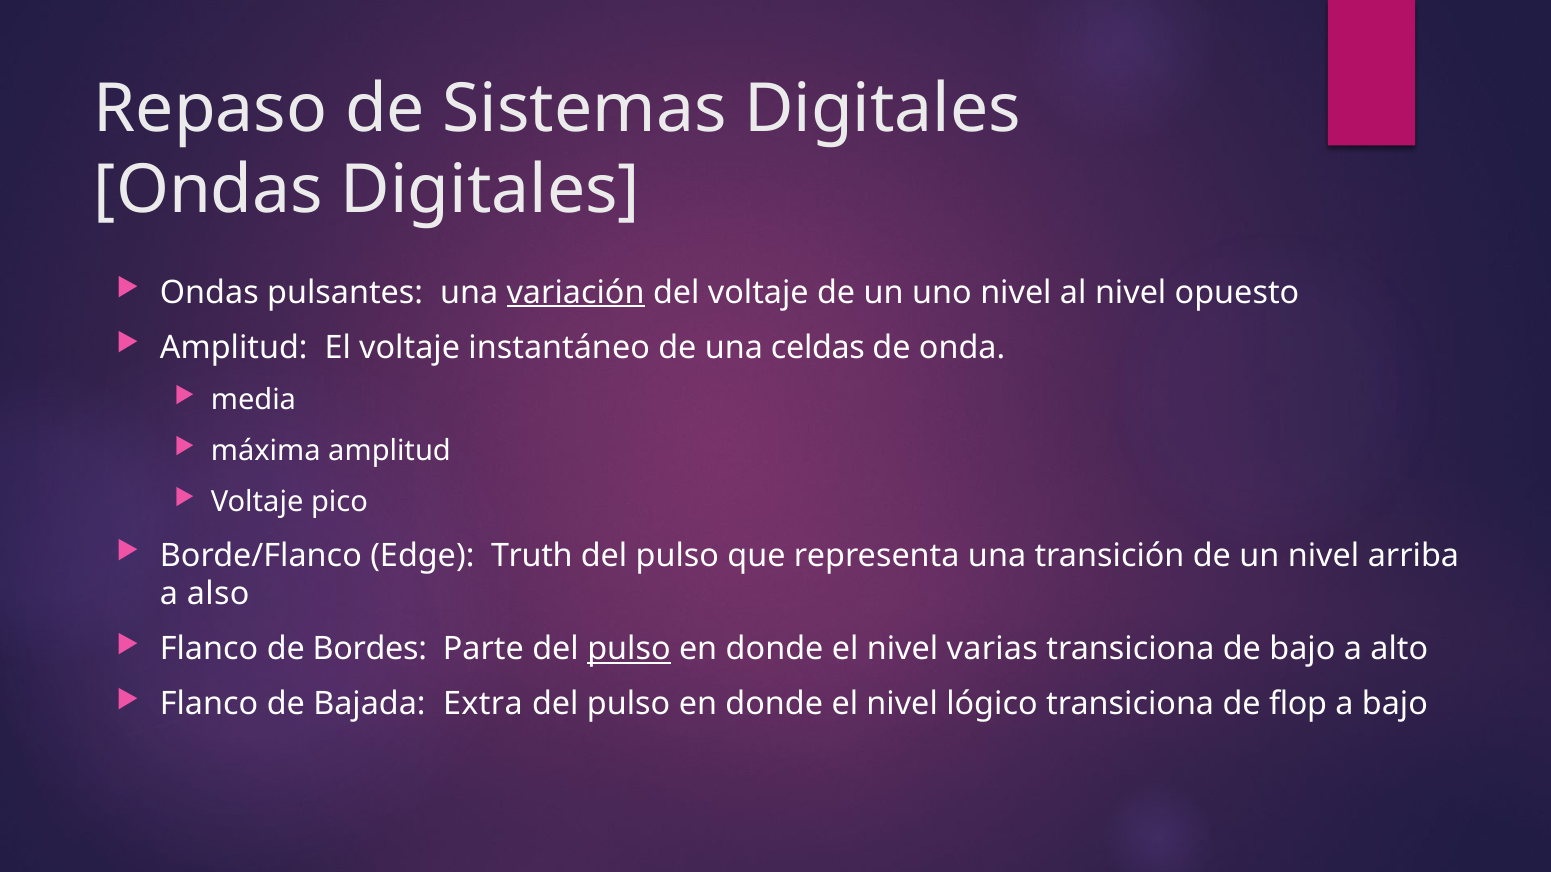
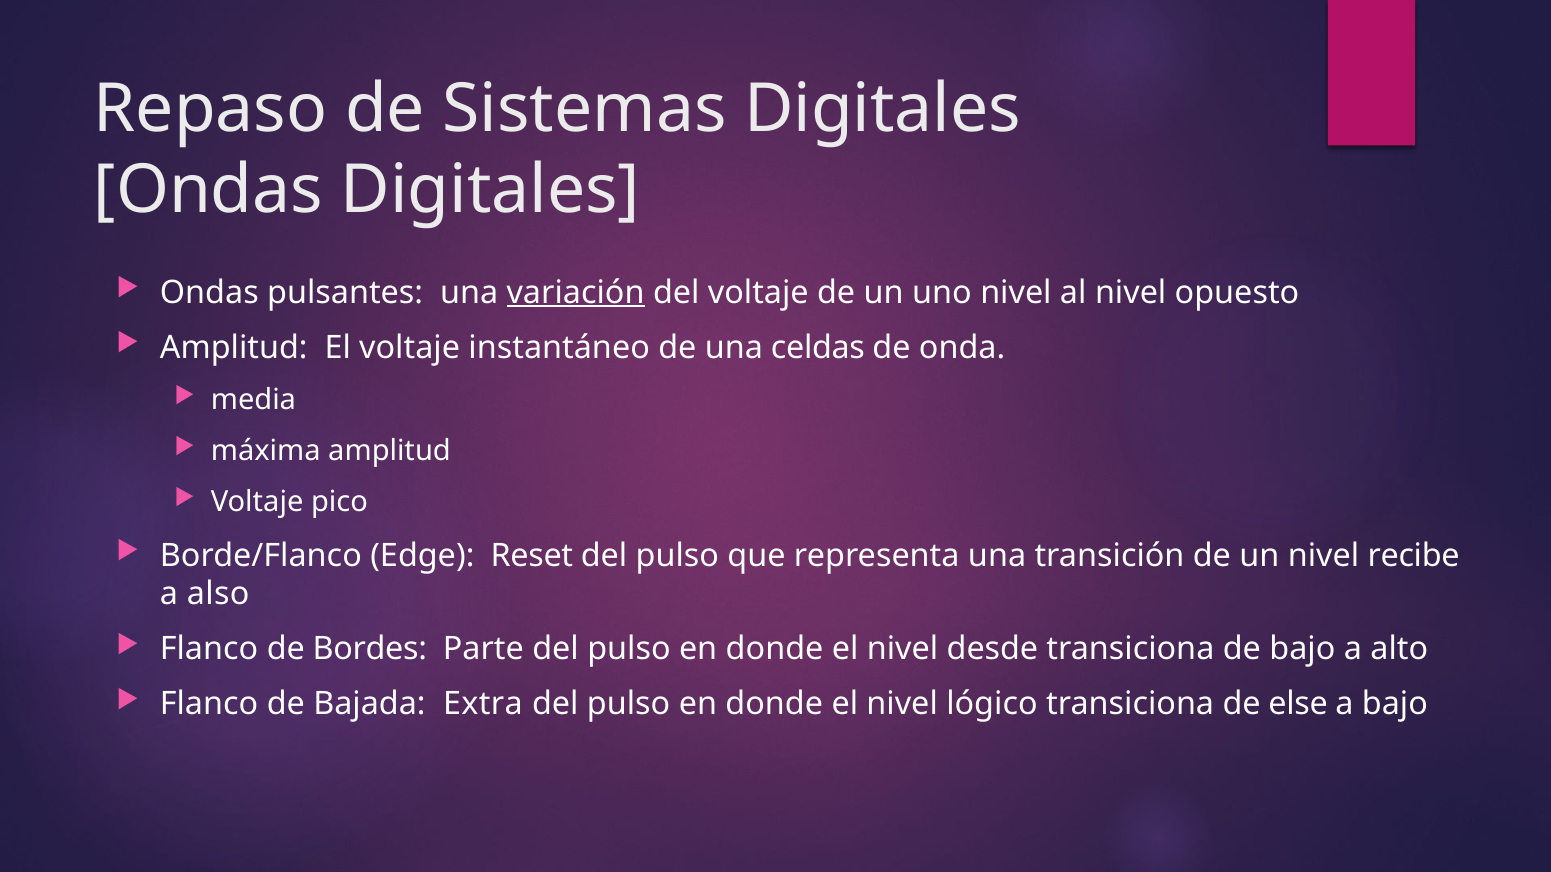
Truth: Truth -> Reset
arriba: arriba -> recibe
pulso at (629, 650) underline: present -> none
varias: varias -> desde
flop: flop -> else
